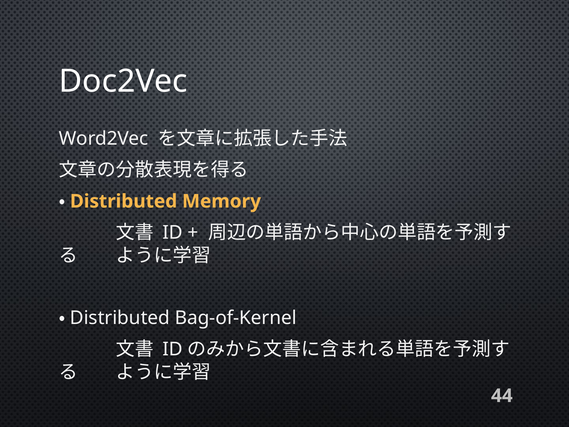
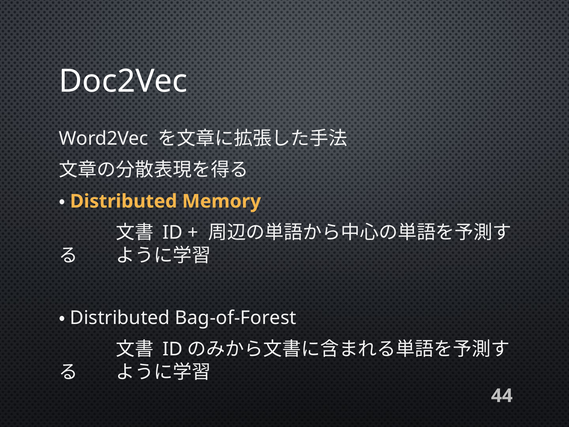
Bag-of-Kernel: Bag-of-Kernel -> Bag-of-Forest
